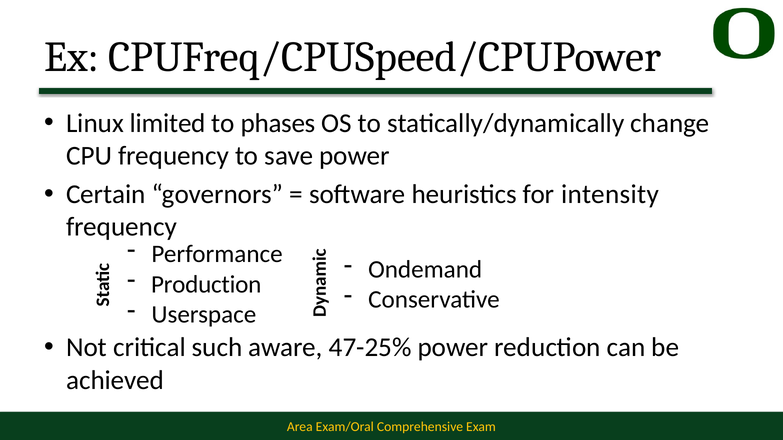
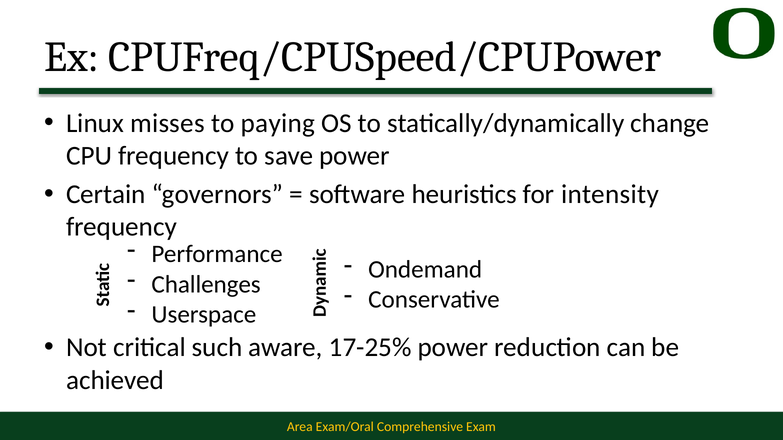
limited: limited -> misses
phases: phases -> paying
Production: Production -> Challenges
47-25%: 47-25% -> 17-25%
